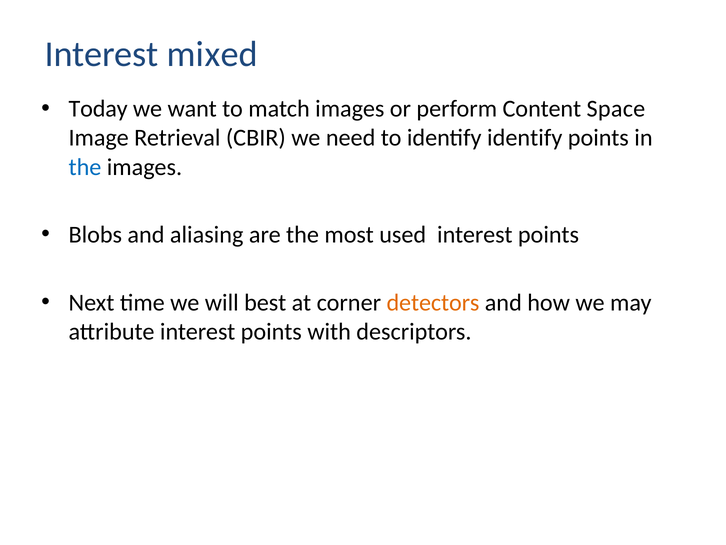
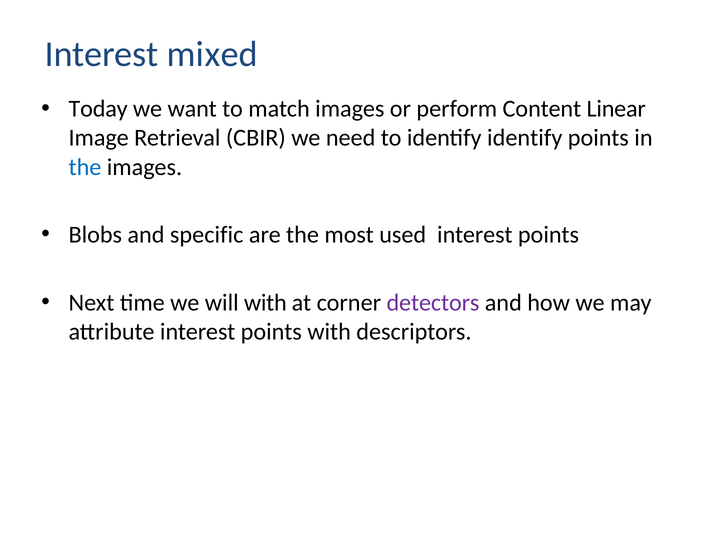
Space: Space -> Linear
aliasing: aliasing -> specific
will best: best -> with
detectors colour: orange -> purple
